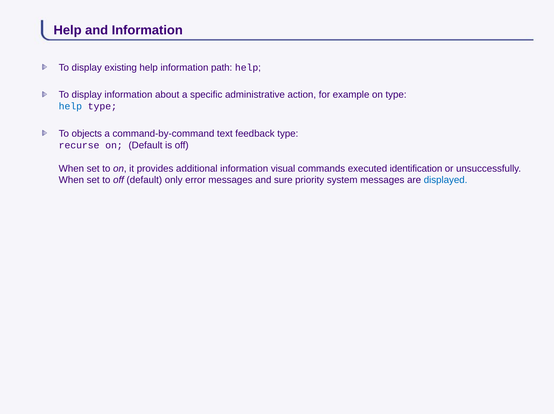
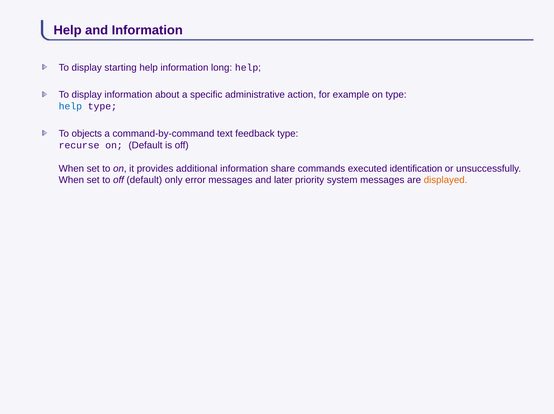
existing: existing -> starting
path: path -> long
visual: visual -> share
sure: sure -> later
displayed colour: blue -> orange
